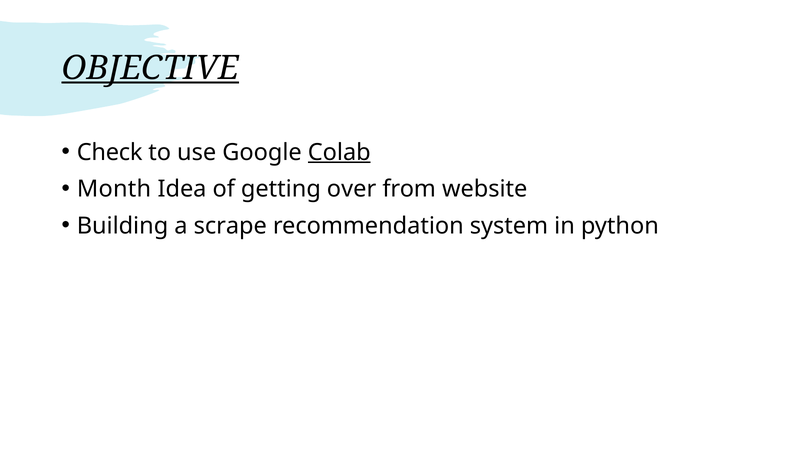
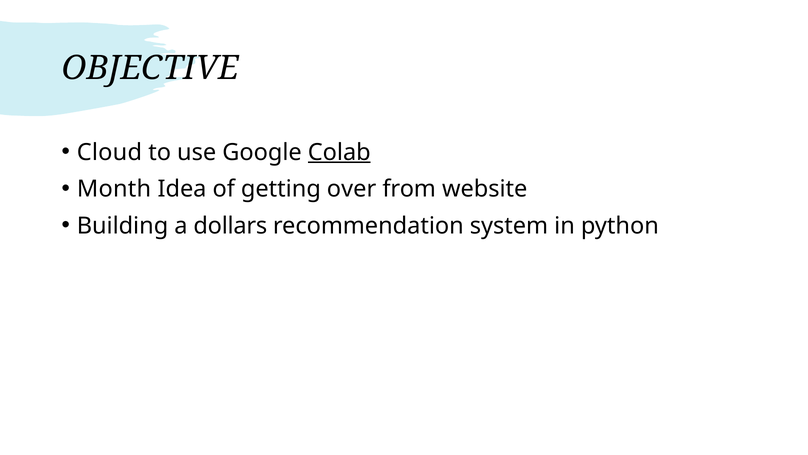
OBJECTIVE underline: present -> none
Check: Check -> Cloud
scrape: scrape -> dollars
